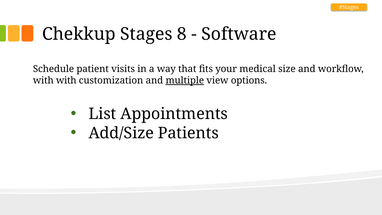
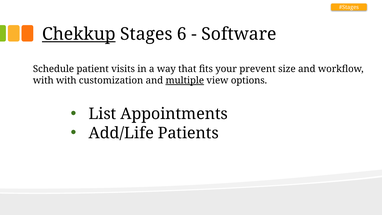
Chekkup underline: none -> present
8: 8 -> 6
medical: medical -> prevent
Add/Size: Add/Size -> Add/Life
